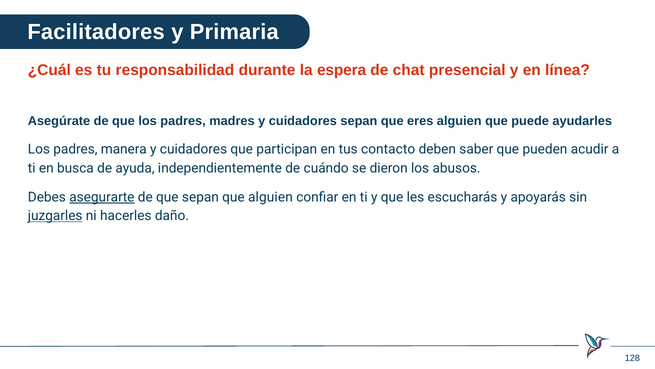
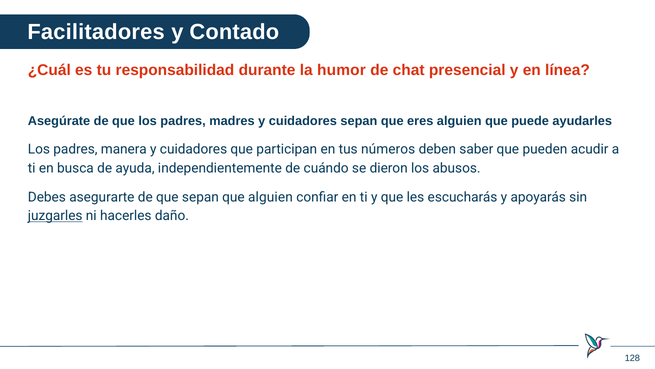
Primaria: Primaria -> Contado
espera: espera -> humor
contacto: contacto -> números
asegurarte underline: present -> none
